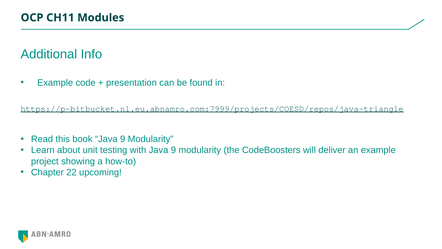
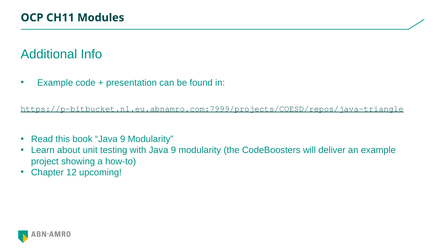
22: 22 -> 12
